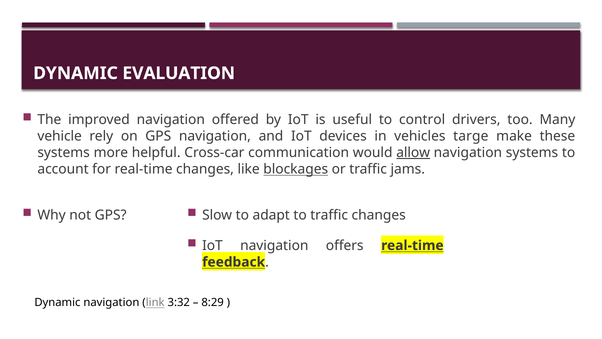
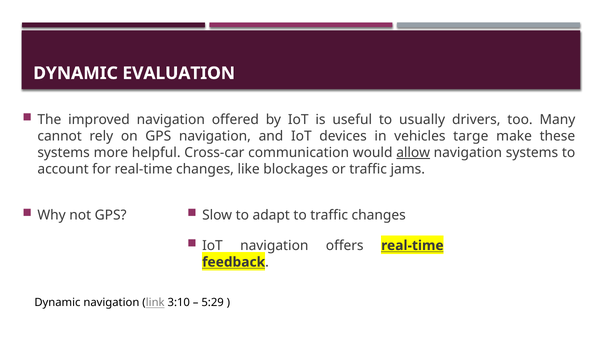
control: control -> usually
vehicle: vehicle -> cannot
blockages underline: present -> none
3:32: 3:32 -> 3:10
8:29: 8:29 -> 5:29
